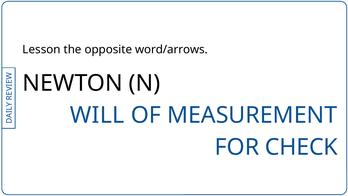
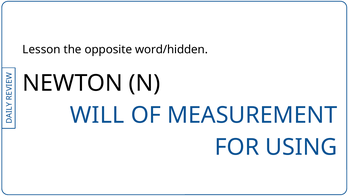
word/arrows: word/arrows -> word/hidden
CHECK: CHECK -> USING
